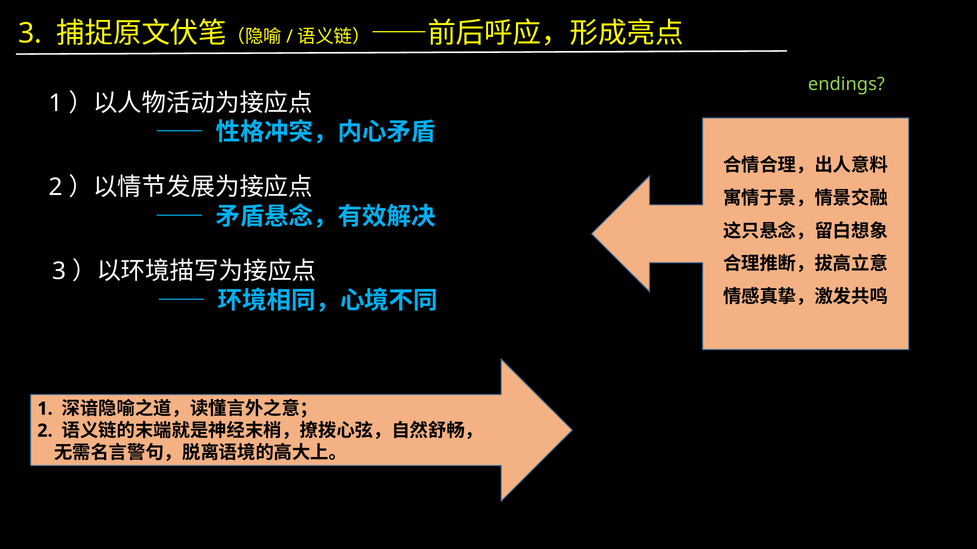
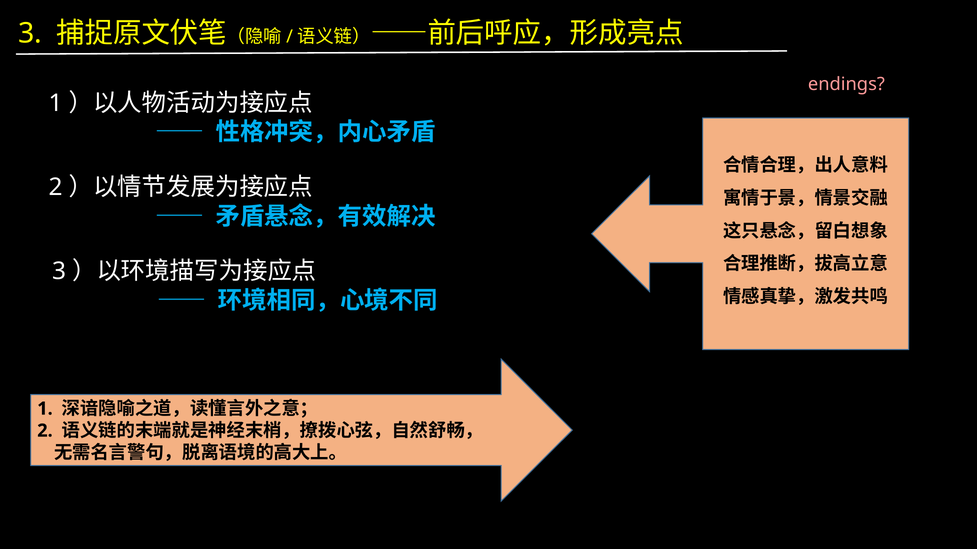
endings colour: light green -> pink
